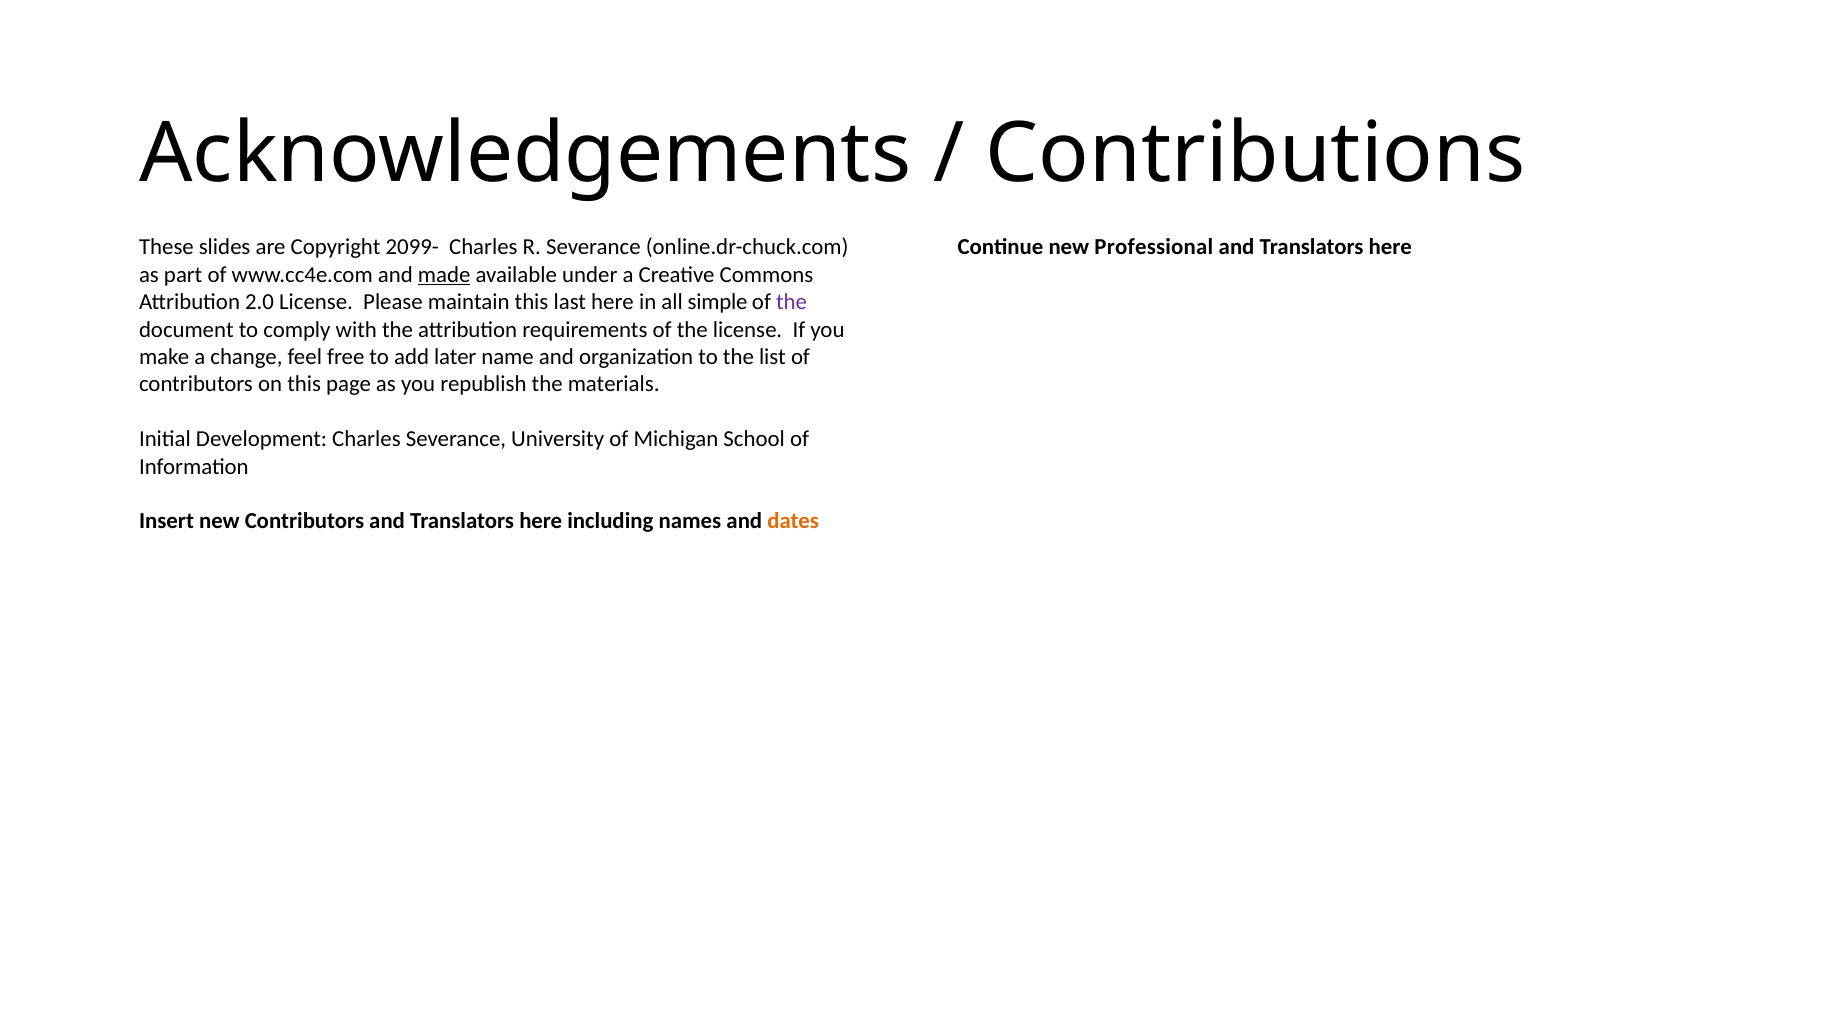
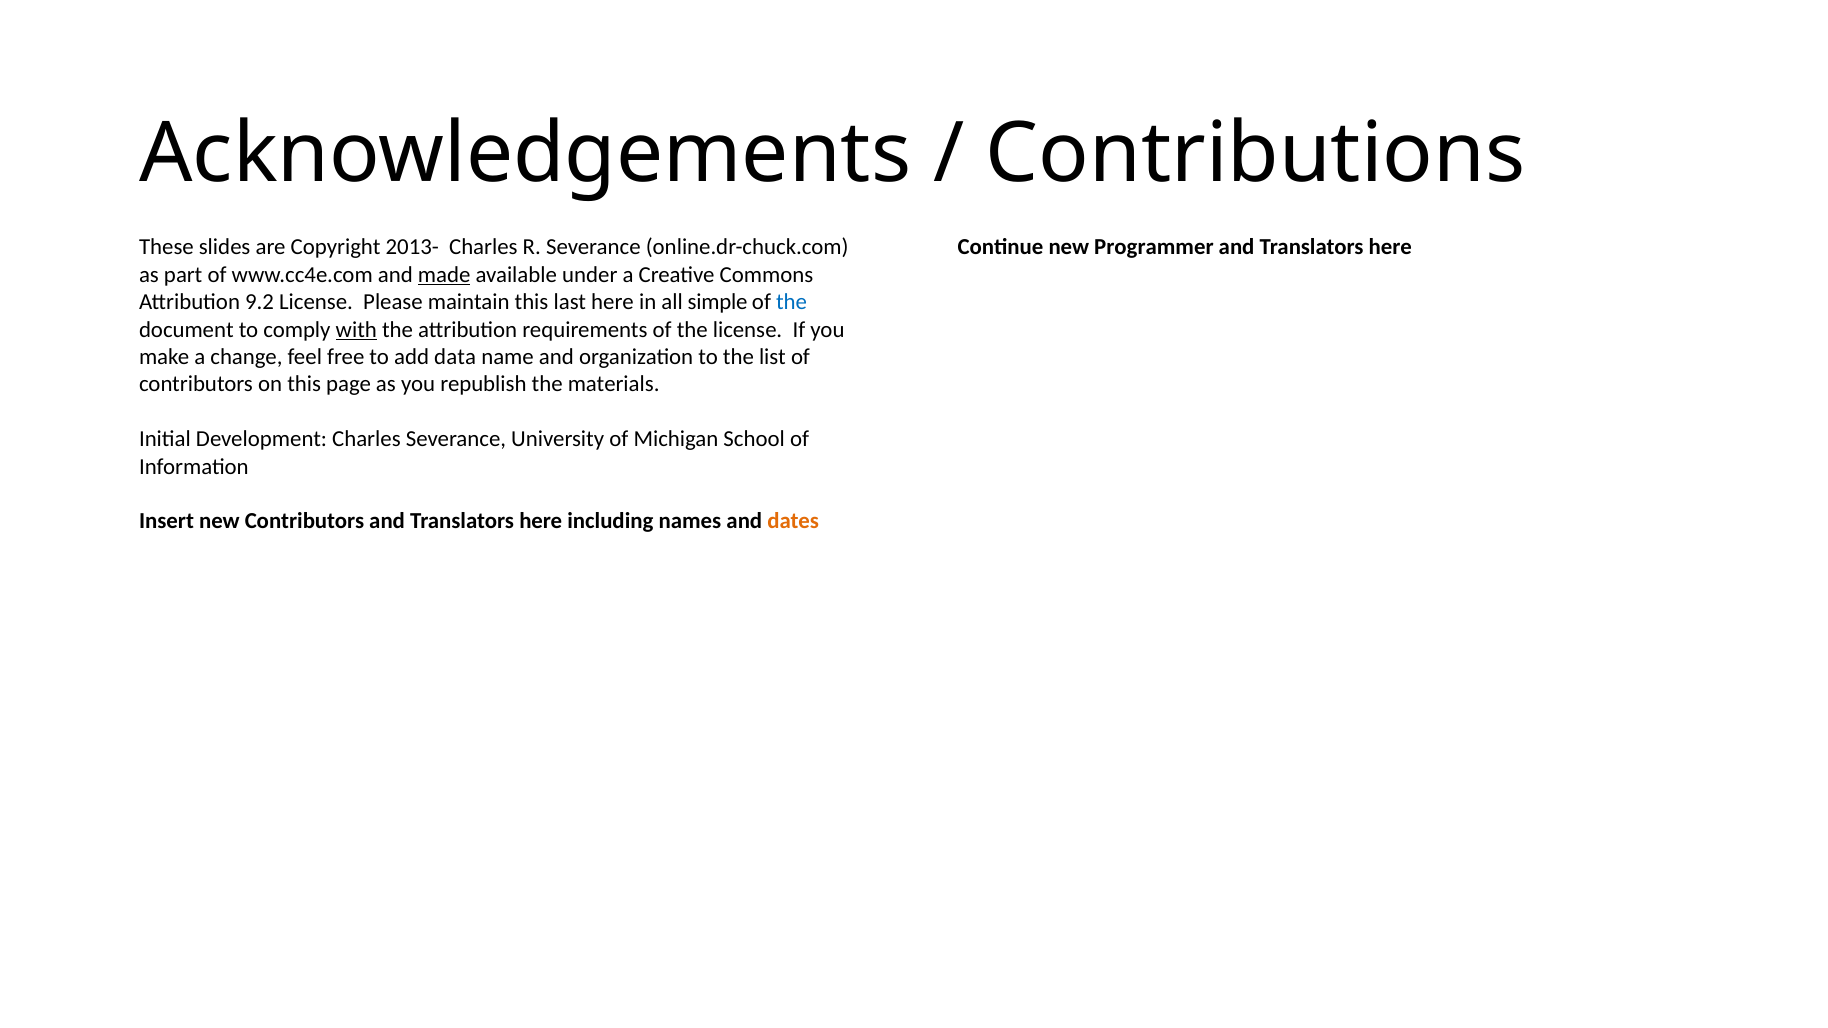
2099-: 2099- -> 2013-
Professional: Professional -> Programmer
2.0: 2.0 -> 9.2
the at (792, 302) colour: purple -> blue
with underline: none -> present
later: later -> data
